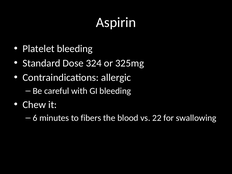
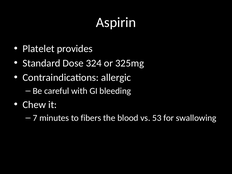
Platelet bleeding: bleeding -> provides
6: 6 -> 7
22: 22 -> 53
